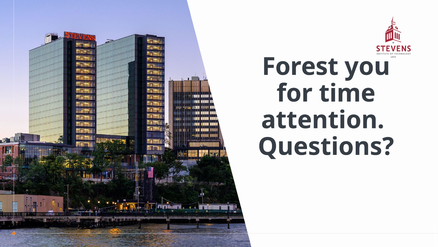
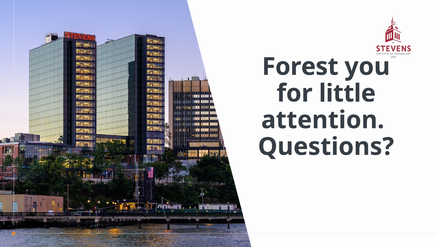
time: time -> little
